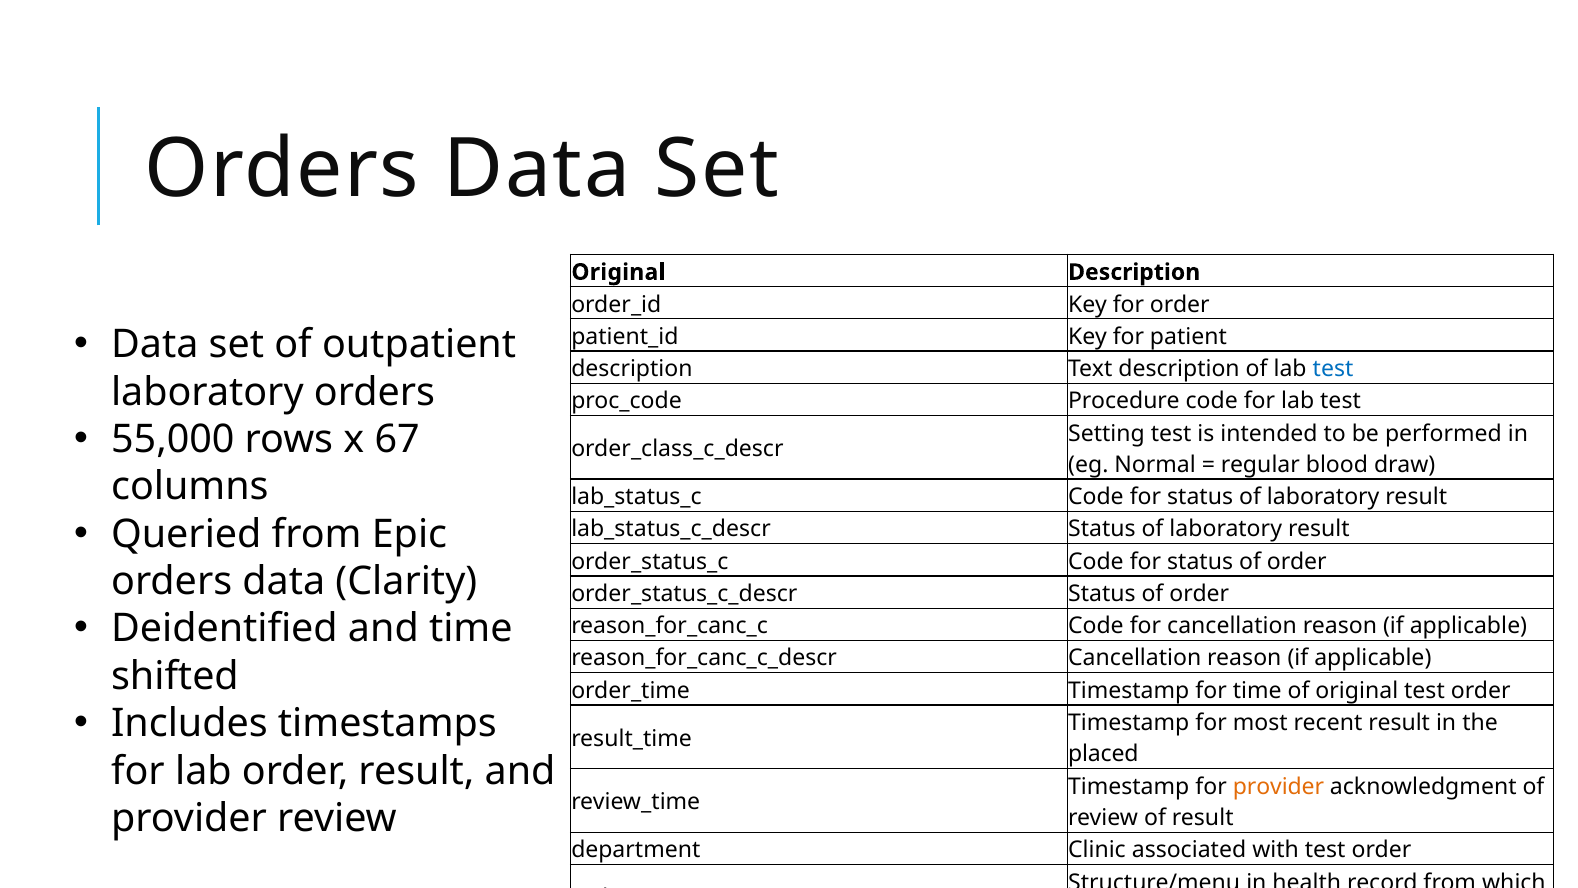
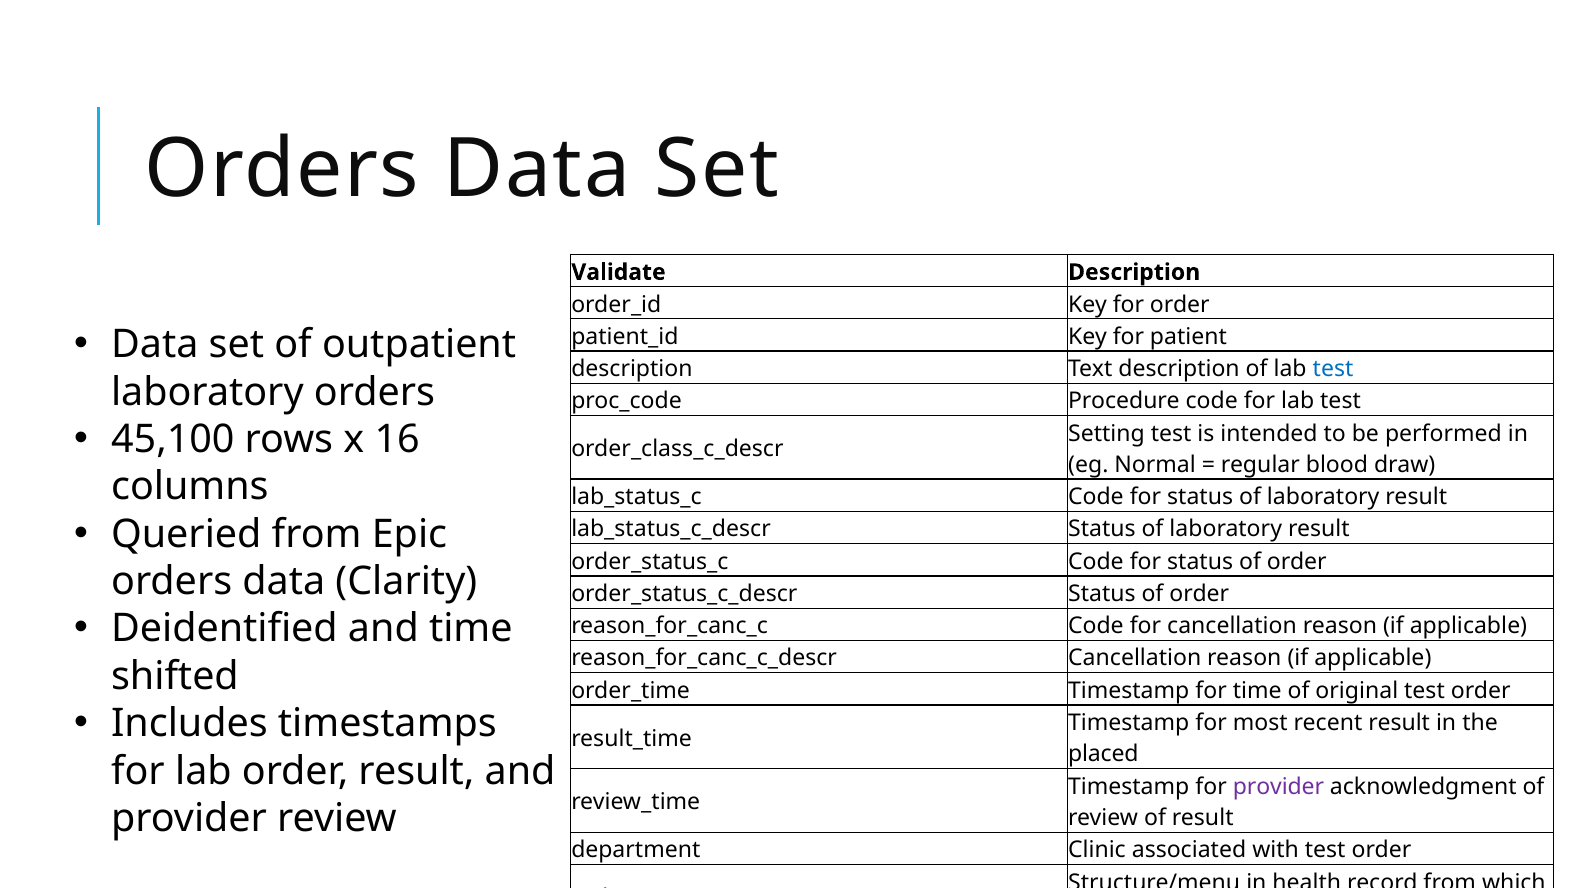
Original at (618, 272): Original -> Validate
55,000: 55,000 -> 45,100
67: 67 -> 16
provider at (1278, 786) colour: orange -> purple
